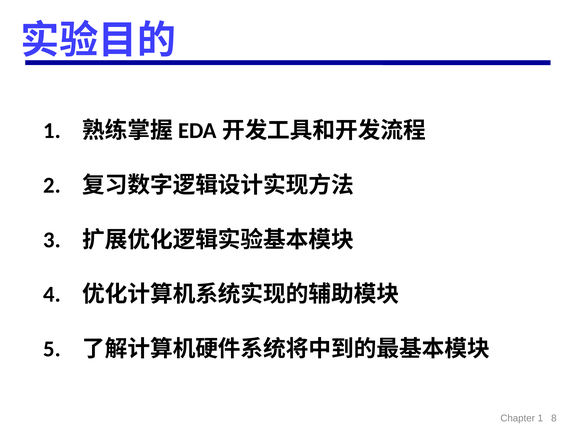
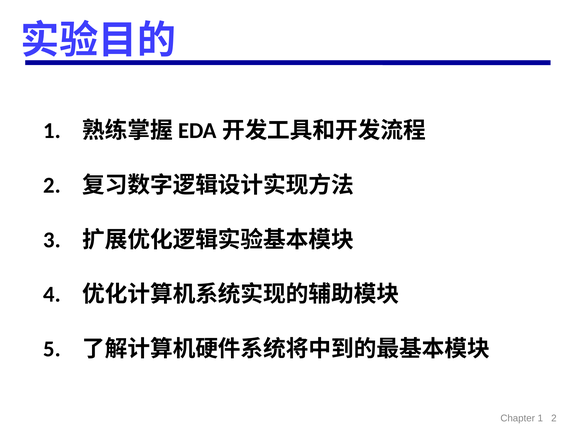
1 8: 8 -> 2
